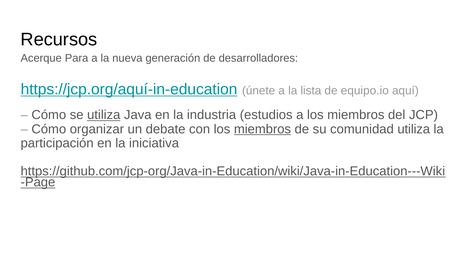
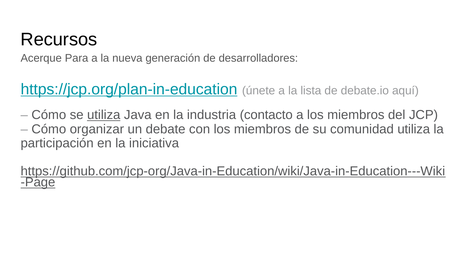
https://jcp.org/aquí-in-education: https://jcp.org/aquí-in-education -> https://jcp.org/plan-in-education
equipo.io: equipo.io -> debate.io
estudios: estudios -> contacto
miembros at (262, 129) underline: present -> none
